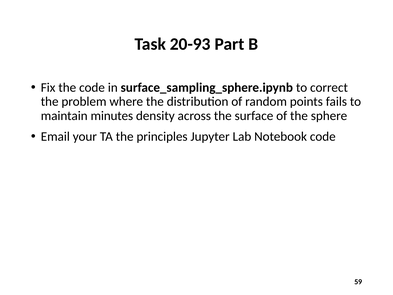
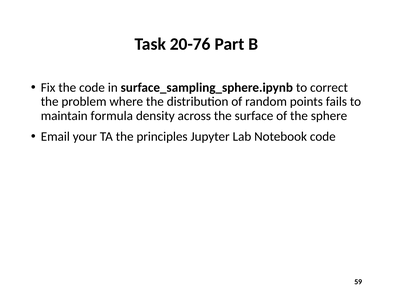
20-93: 20-93 -> 20-76
minutes: minutes -> formula
